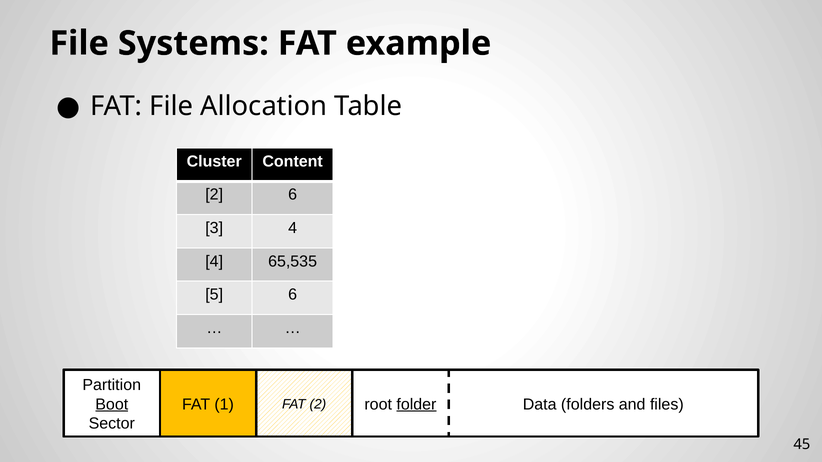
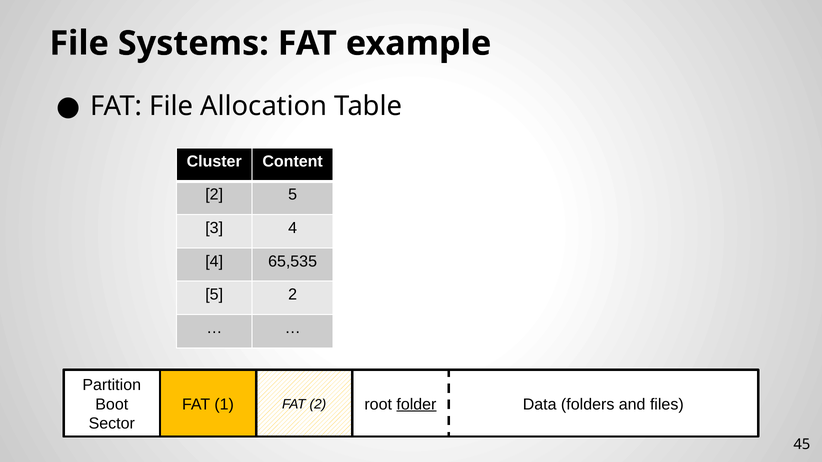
2 6: 6 -> 5
5 6: 6 -> 2
Boot underline: present -> none
